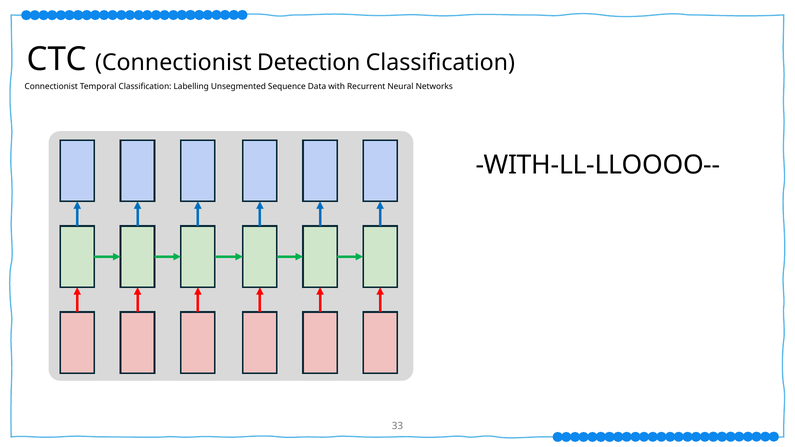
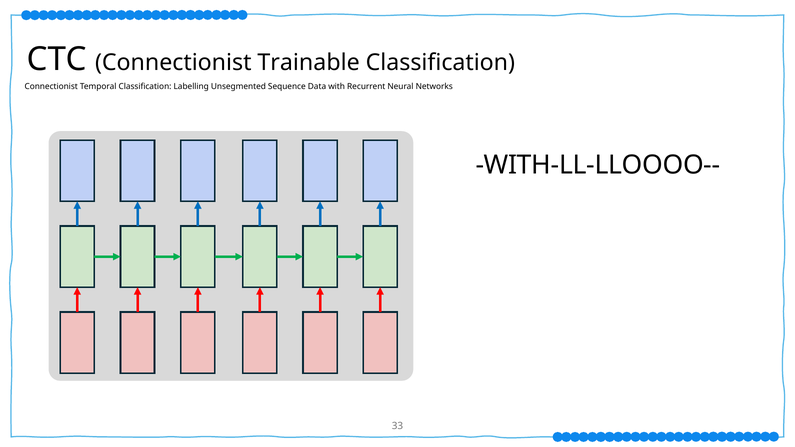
Detection: Detection -> Trainable
